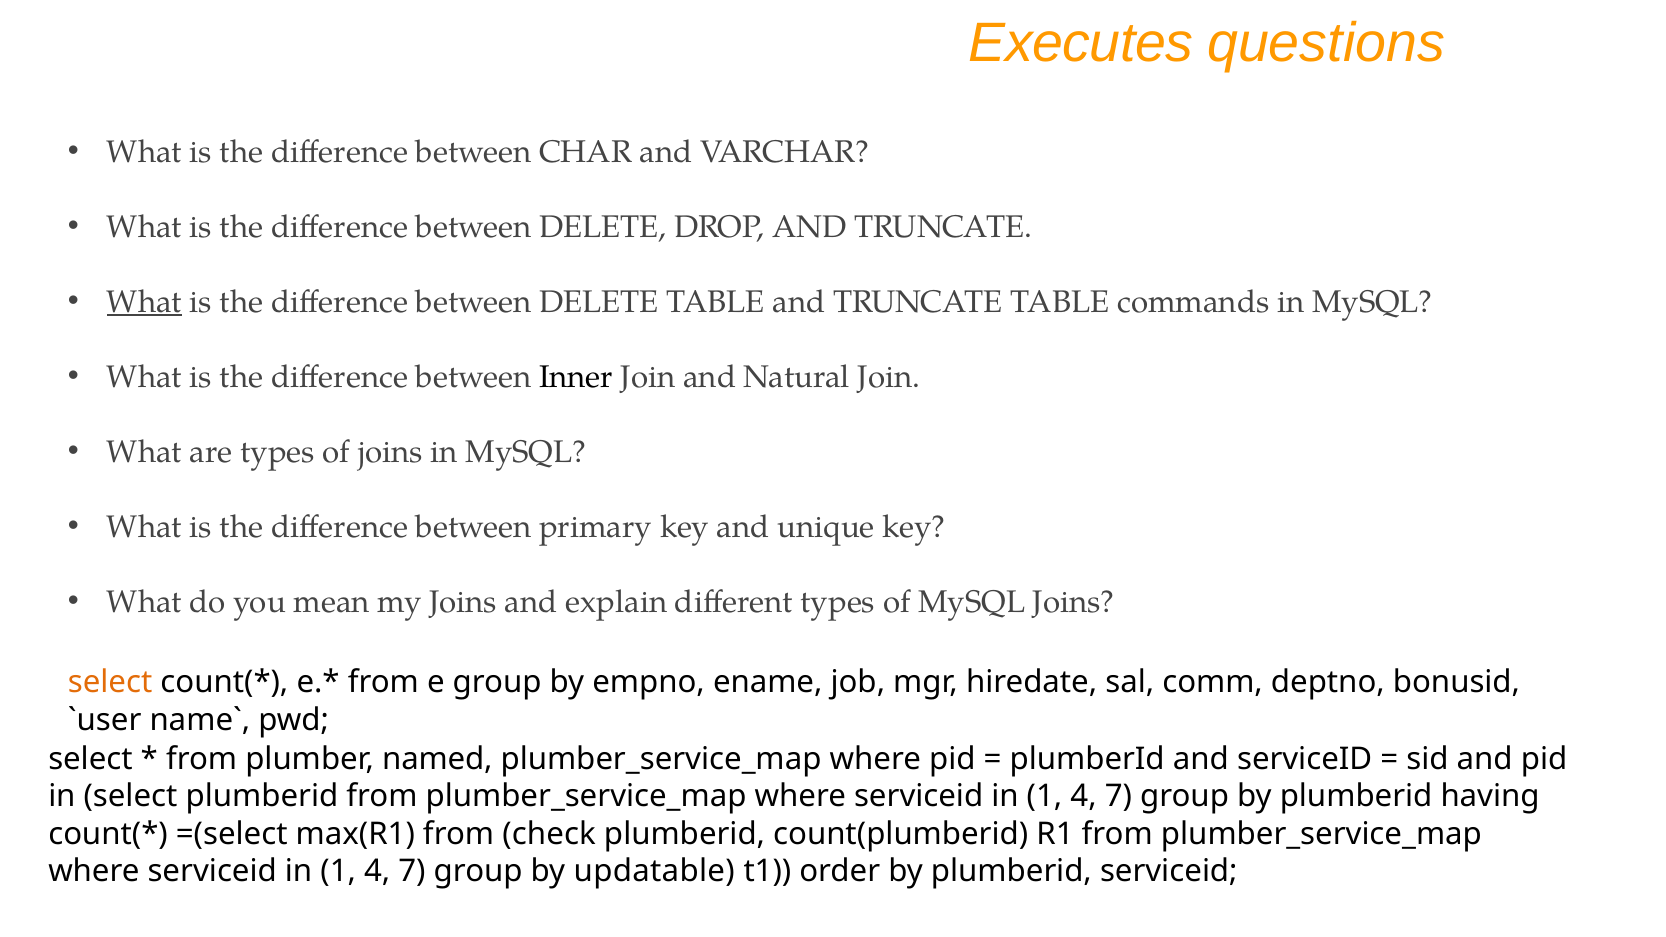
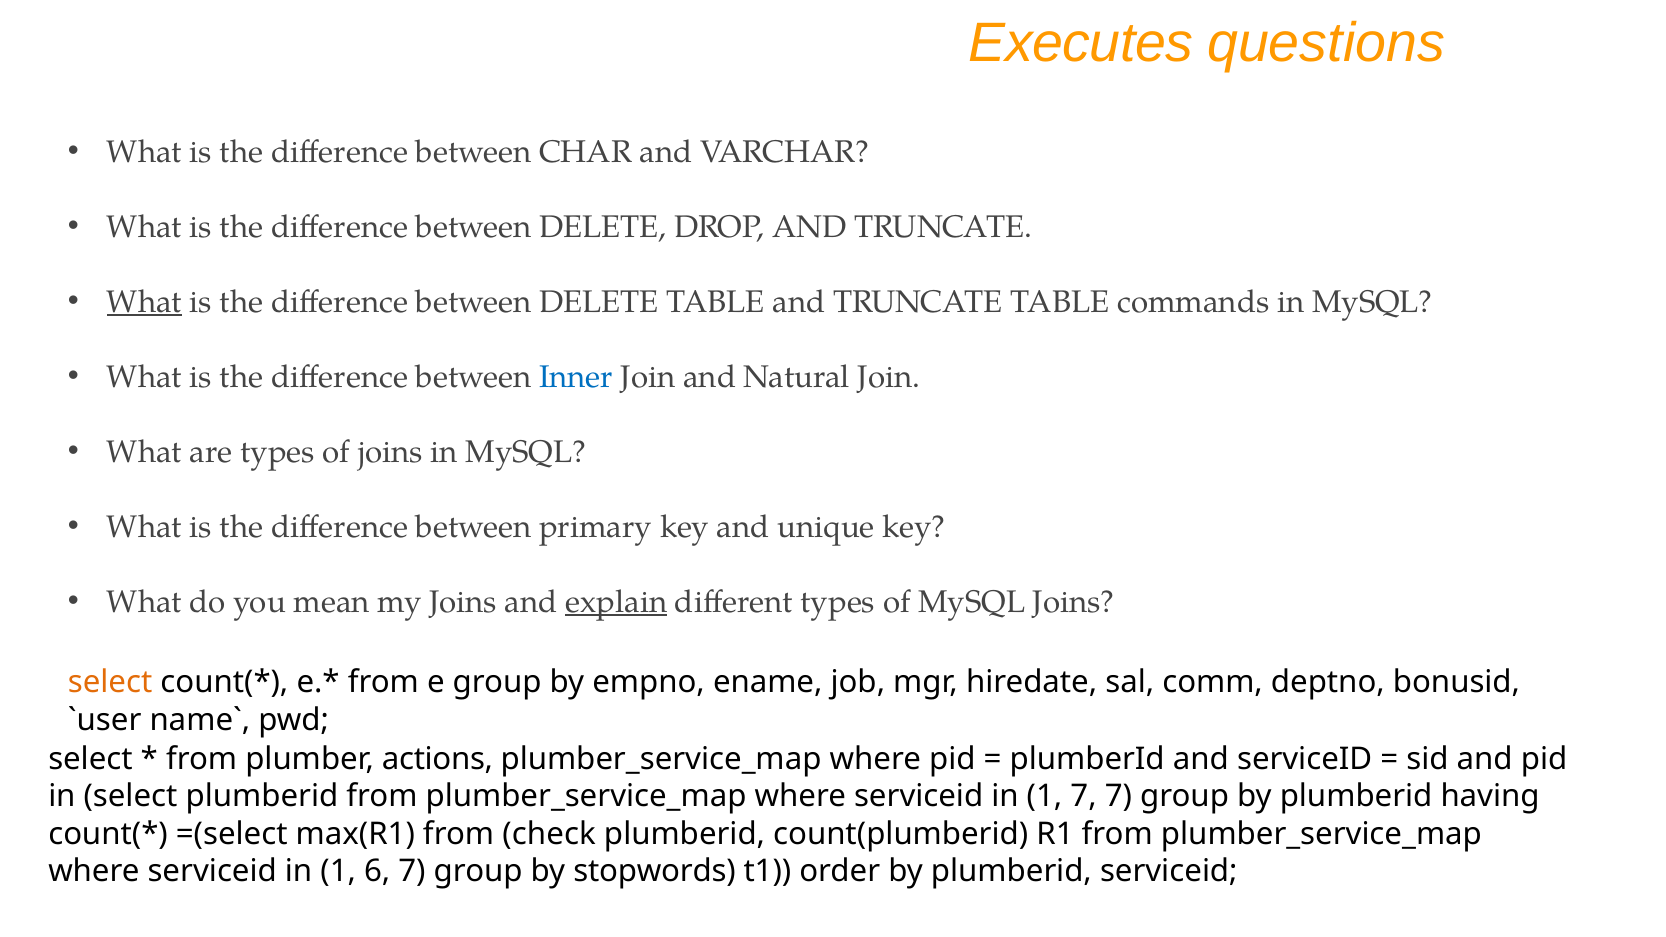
Inner colour: black -> blue
explain underline: none -> present
named: named -> actions
4 at (1084, 797): 4 -> 7
4 at (377, 872): 4 -> 6
updatable: updatable -> stopwords
